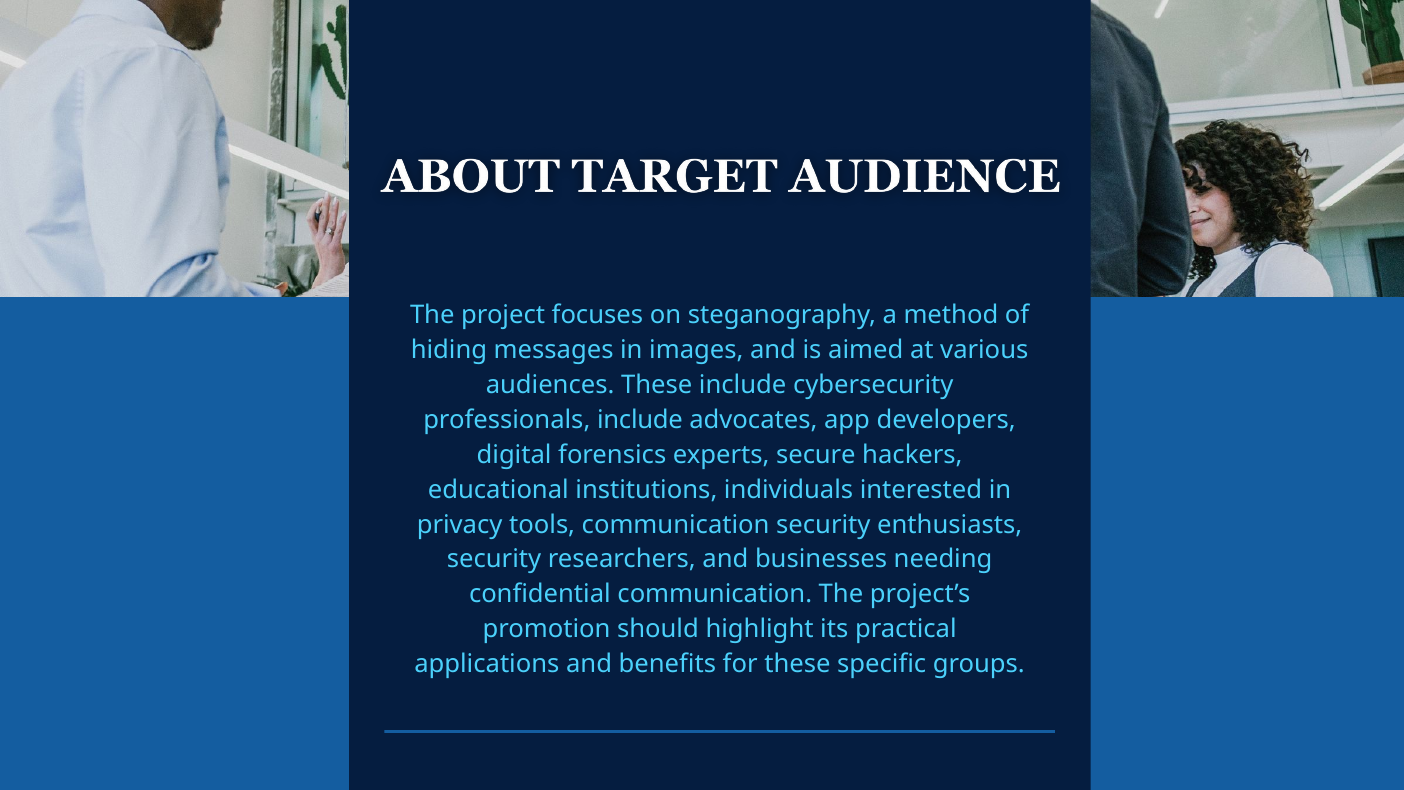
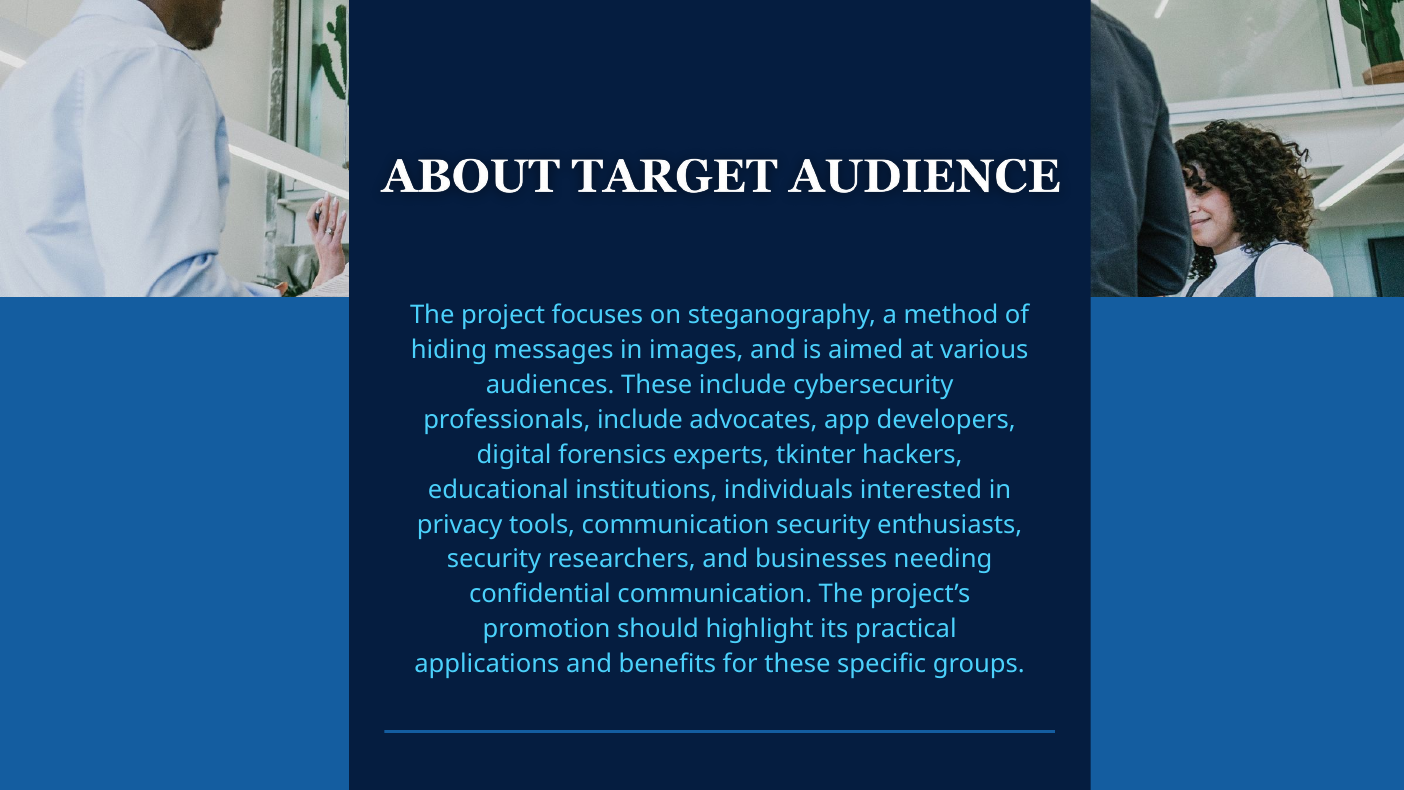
secure: secure -> tkinter
